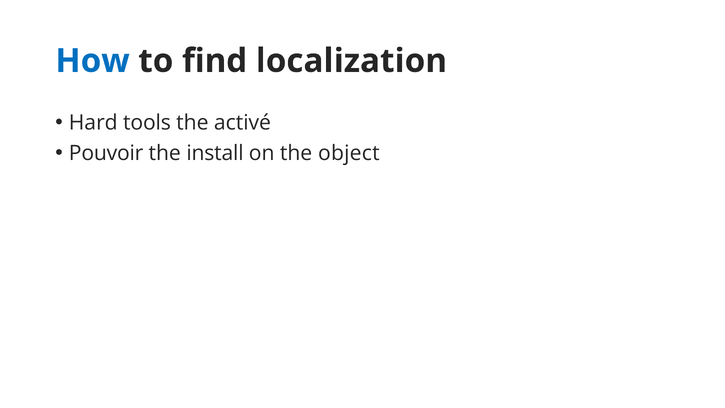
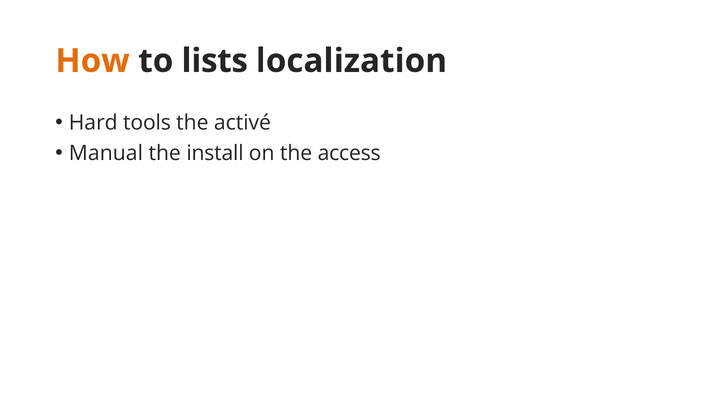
How colour: blue -> orange
find: find -> lists
Pouvoir: Pouvoir -> Manual
object: object -> access
